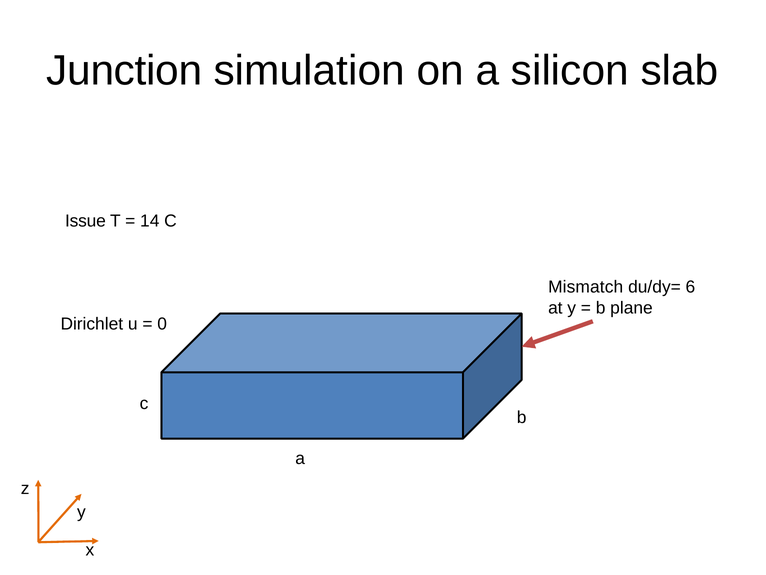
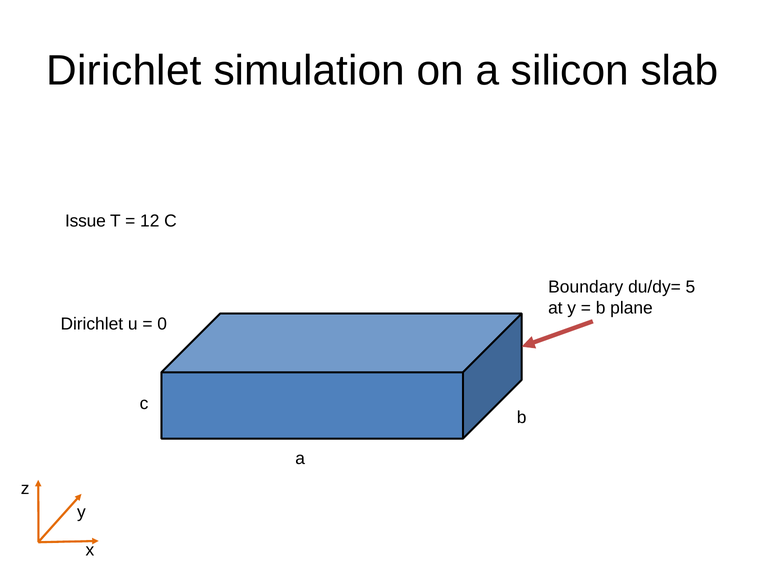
Junction at (124, 71): Junction -> Dirichlet
14: 14 -> 12
Mismatch: Mismatch -> Boundary
6: 6 -> 5
